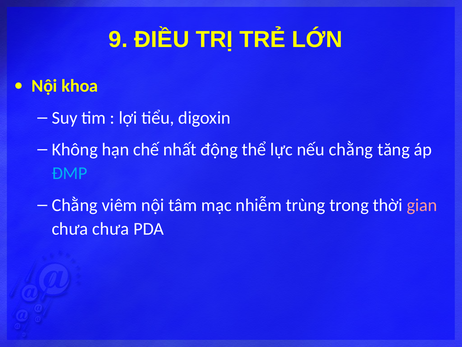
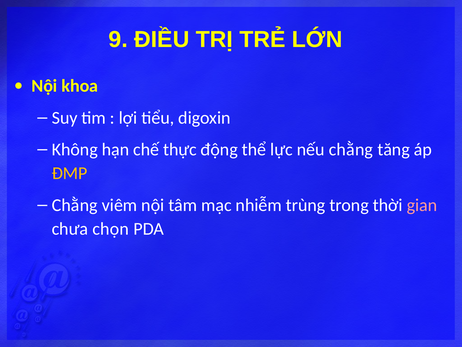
nhất: nhất -> thực
ĐMP colour: light blue -> yellow
chưa chưa: chưa -> chọn
